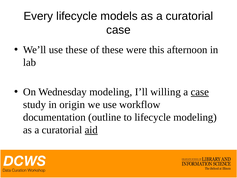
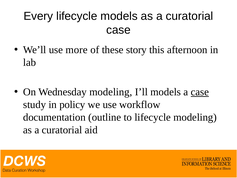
use these: these -> more
were: were -> story
I’ll willing: willing -> models
origin: origin -> policy
aid underline: present -> none
